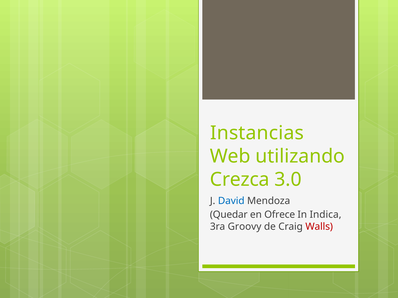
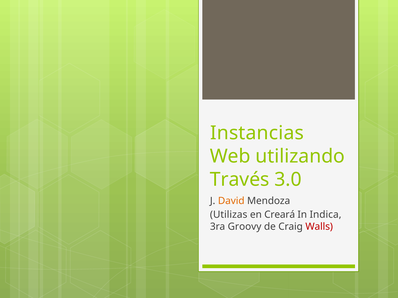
Crezca: Crezca -> Través
David colour: blue -> orange
Quedar: Quedar -> Utilizas
Ofrece: Ofrece -> Creará
